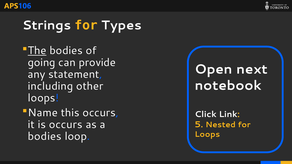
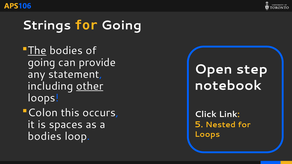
for Types: Types -> Going
next: next -> step
other underline: none -> present
Name: Name -> Colon
is occurs: occurs -> spaces
